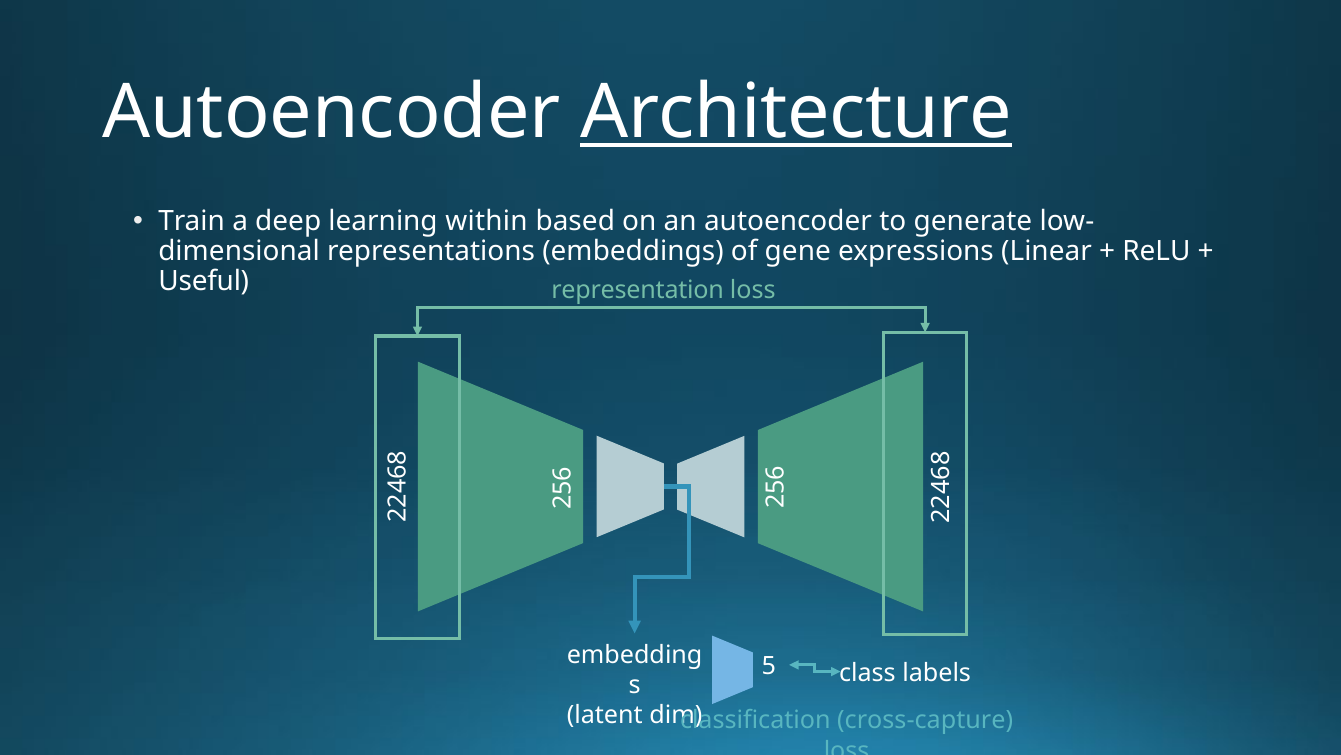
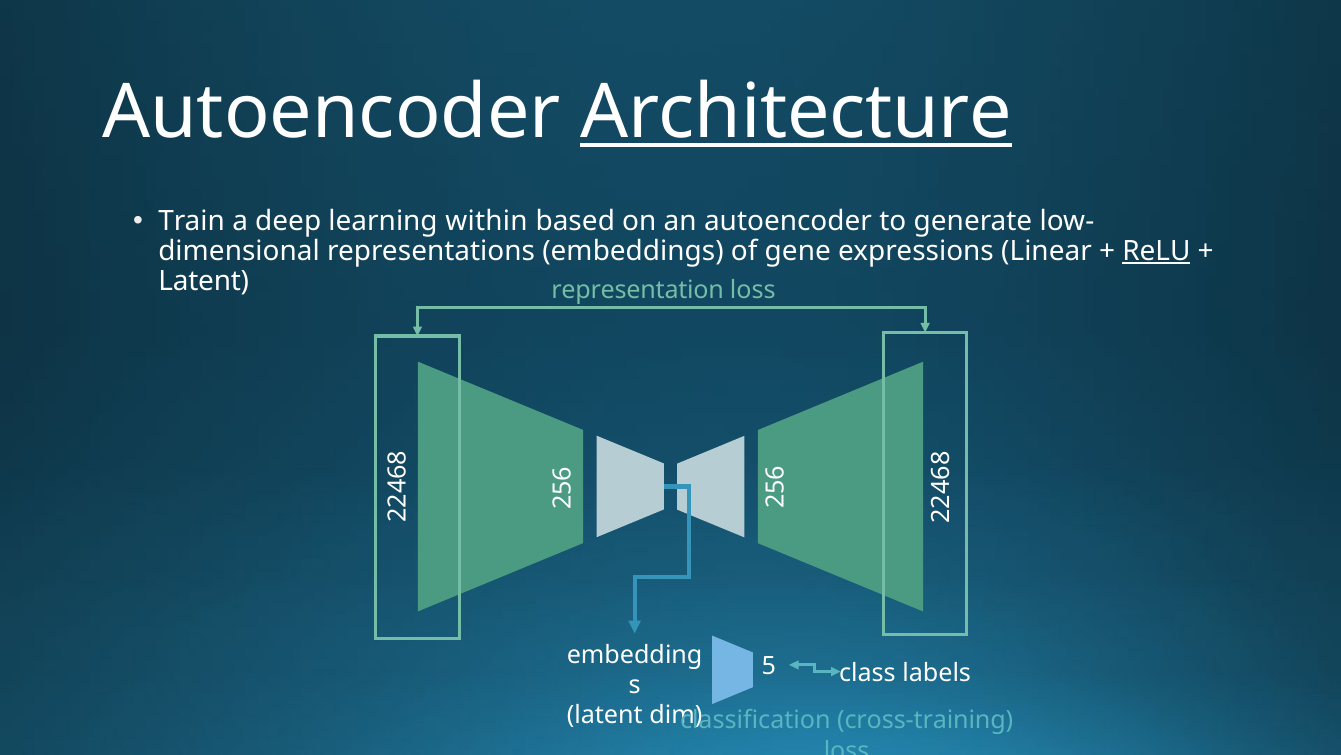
ReLU underline: none -> present
Useful at (204, 281): Useful -> Latent
cross-capture: cross-capture -> cross-training
